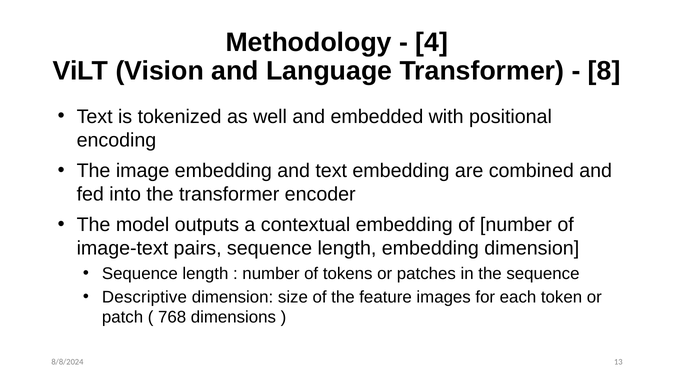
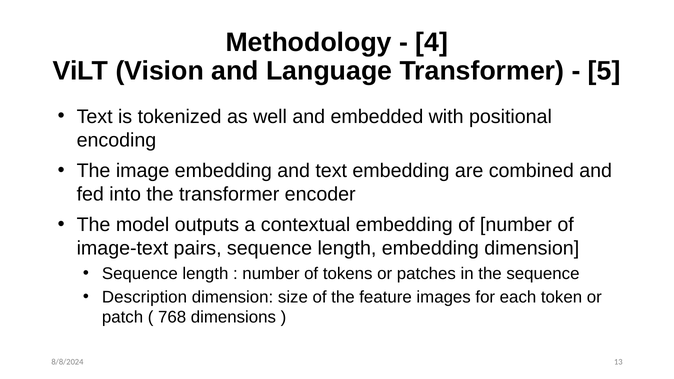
8: 8 -> 5
Descriptive: Descriptive -> Description
